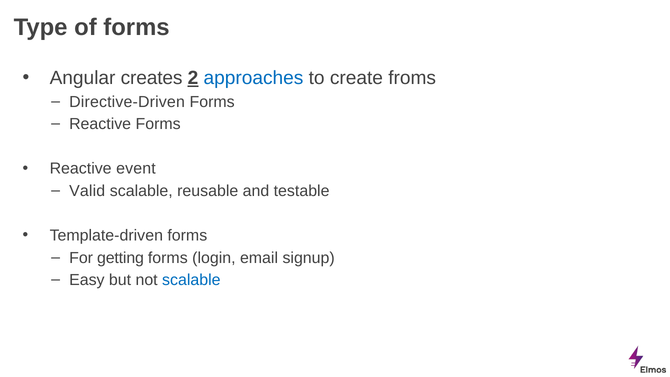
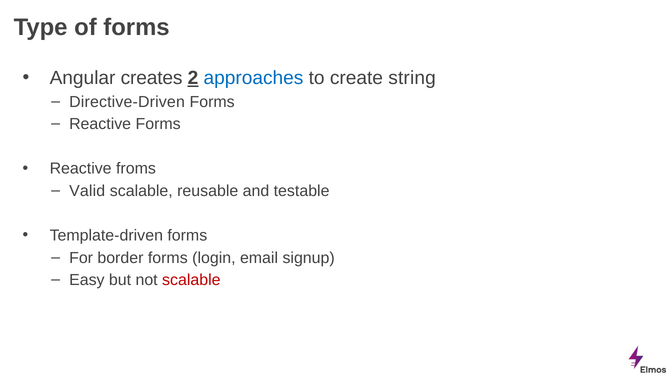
froms: froms -> string
event: event -> froms
getting: getting -> border
scalable at (191, 280) colour: blue -> red
